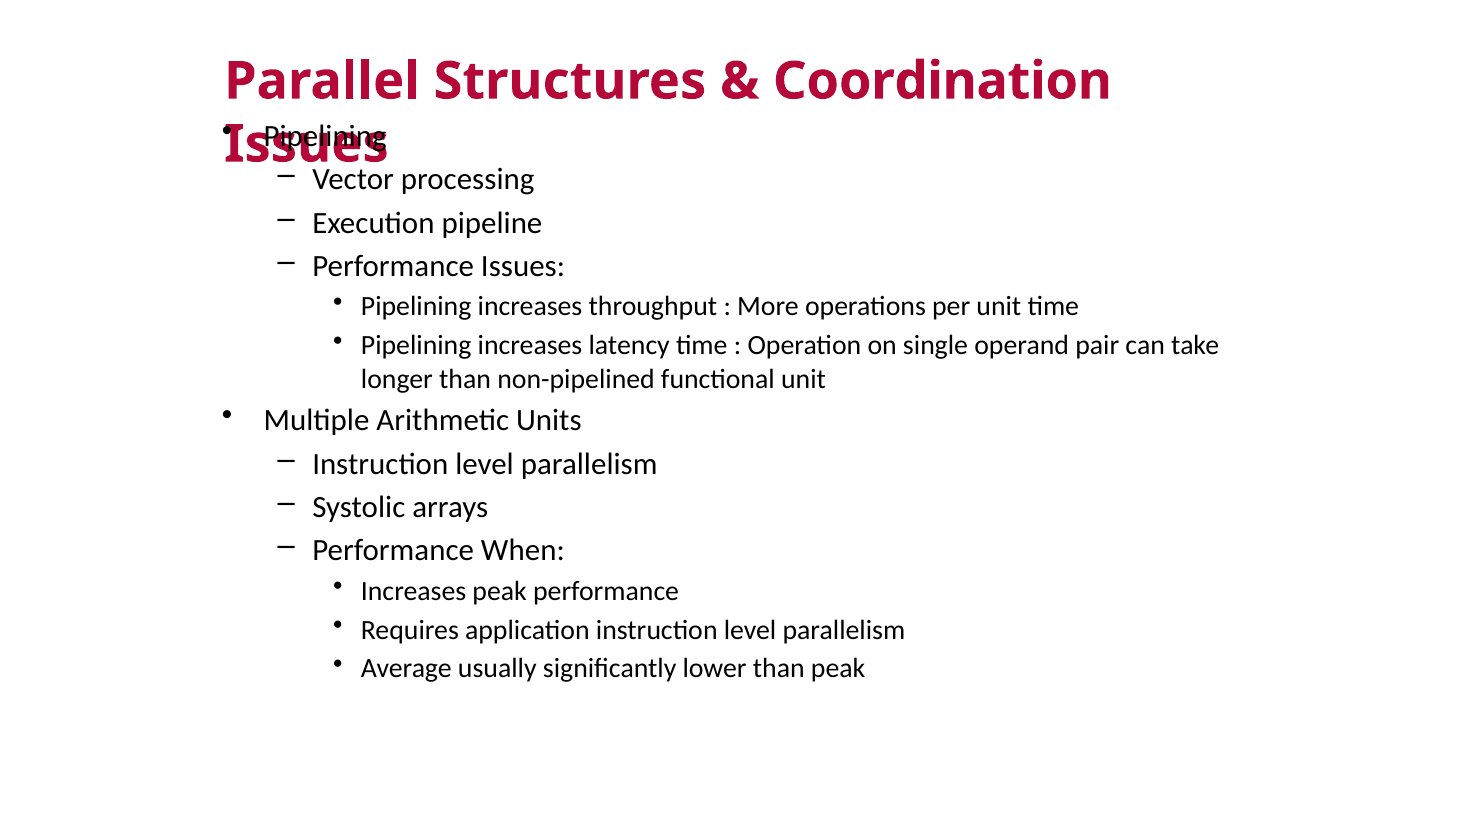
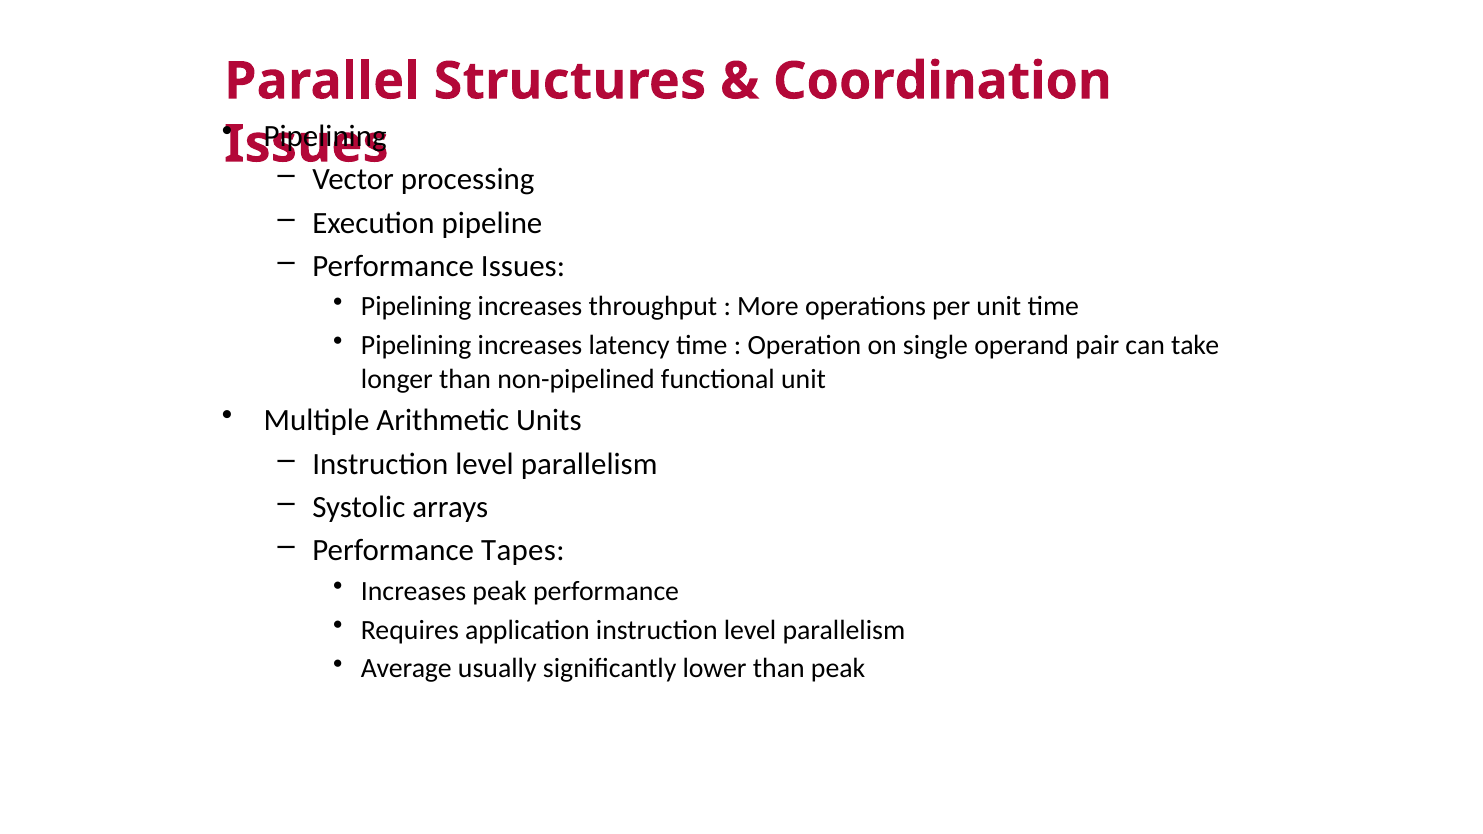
When: When -> Tapes
